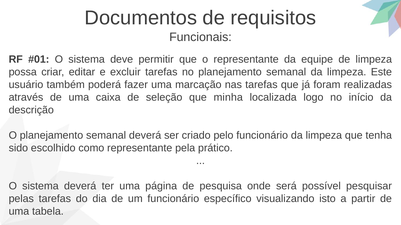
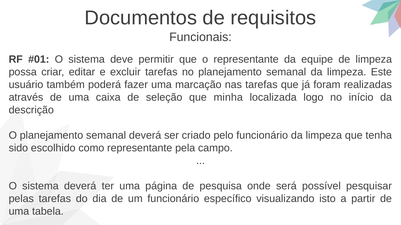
prático: prático -> campo
